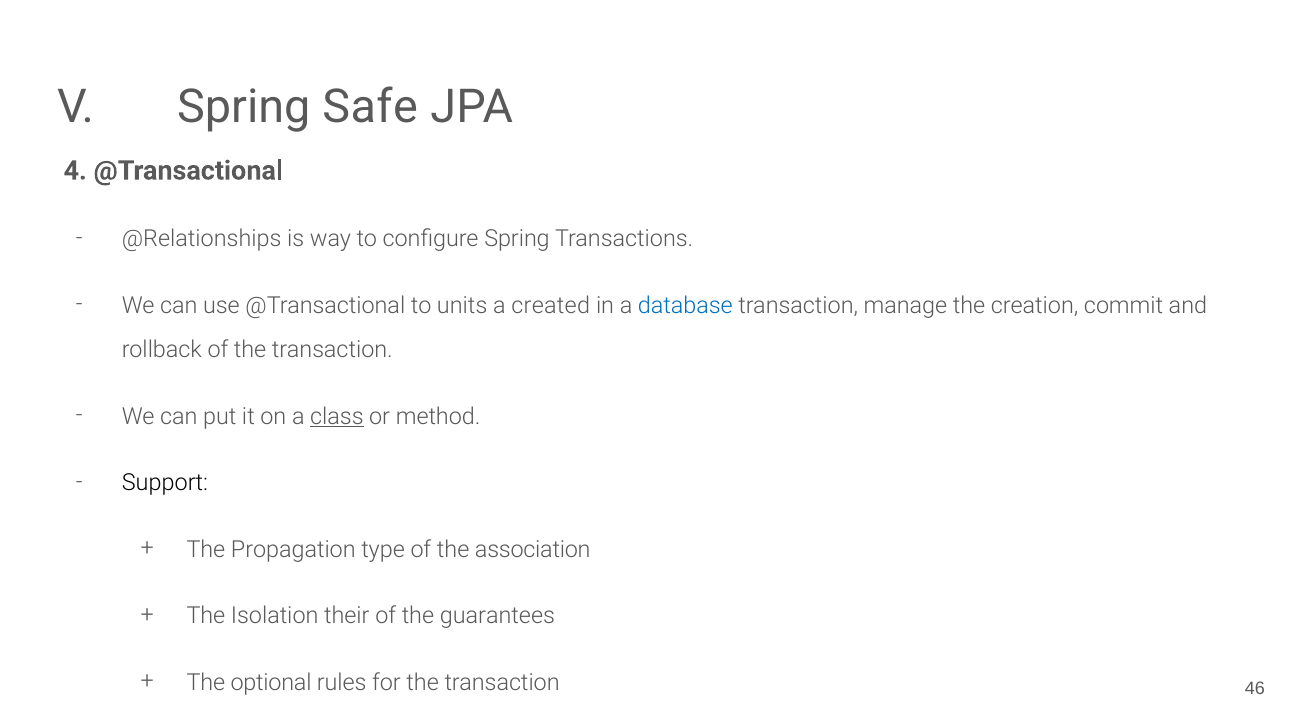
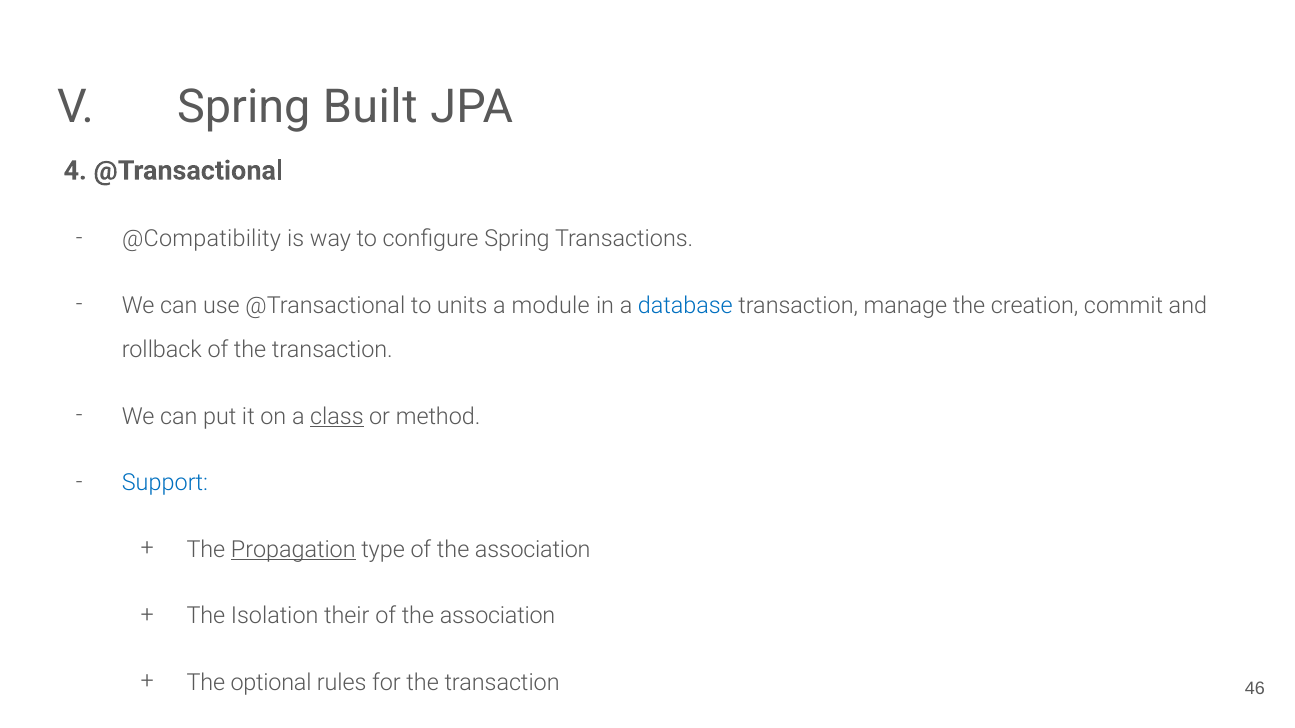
Safe: Safe -> Built
@Relationships: @Relationships -> @Compatibility
created: created -> module
Support colour: black -> blue
Propagation underline: none -> present
guarantees at (497, 616): guarantees -> association
